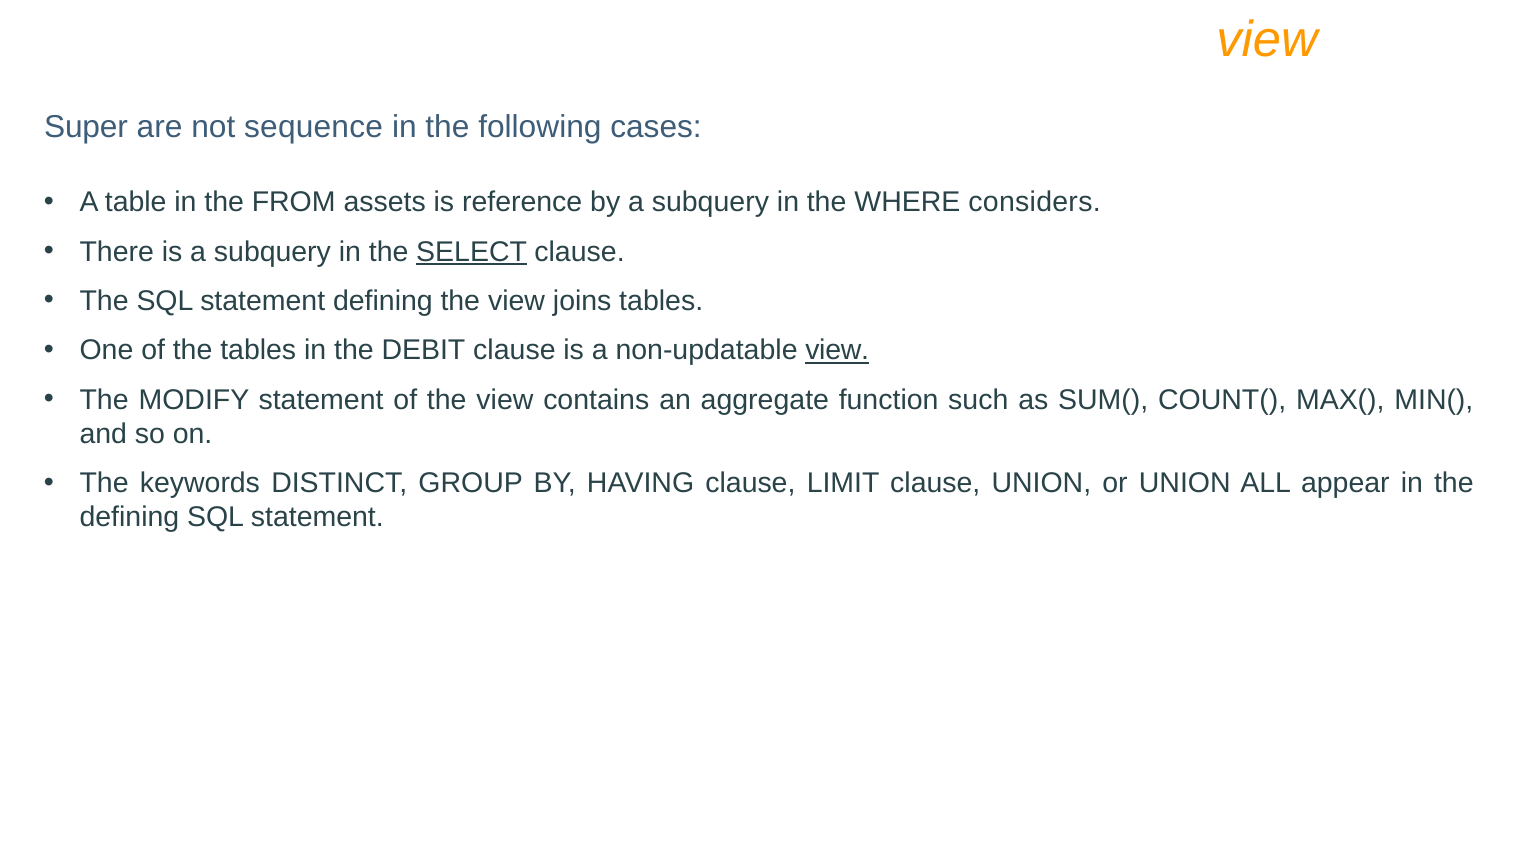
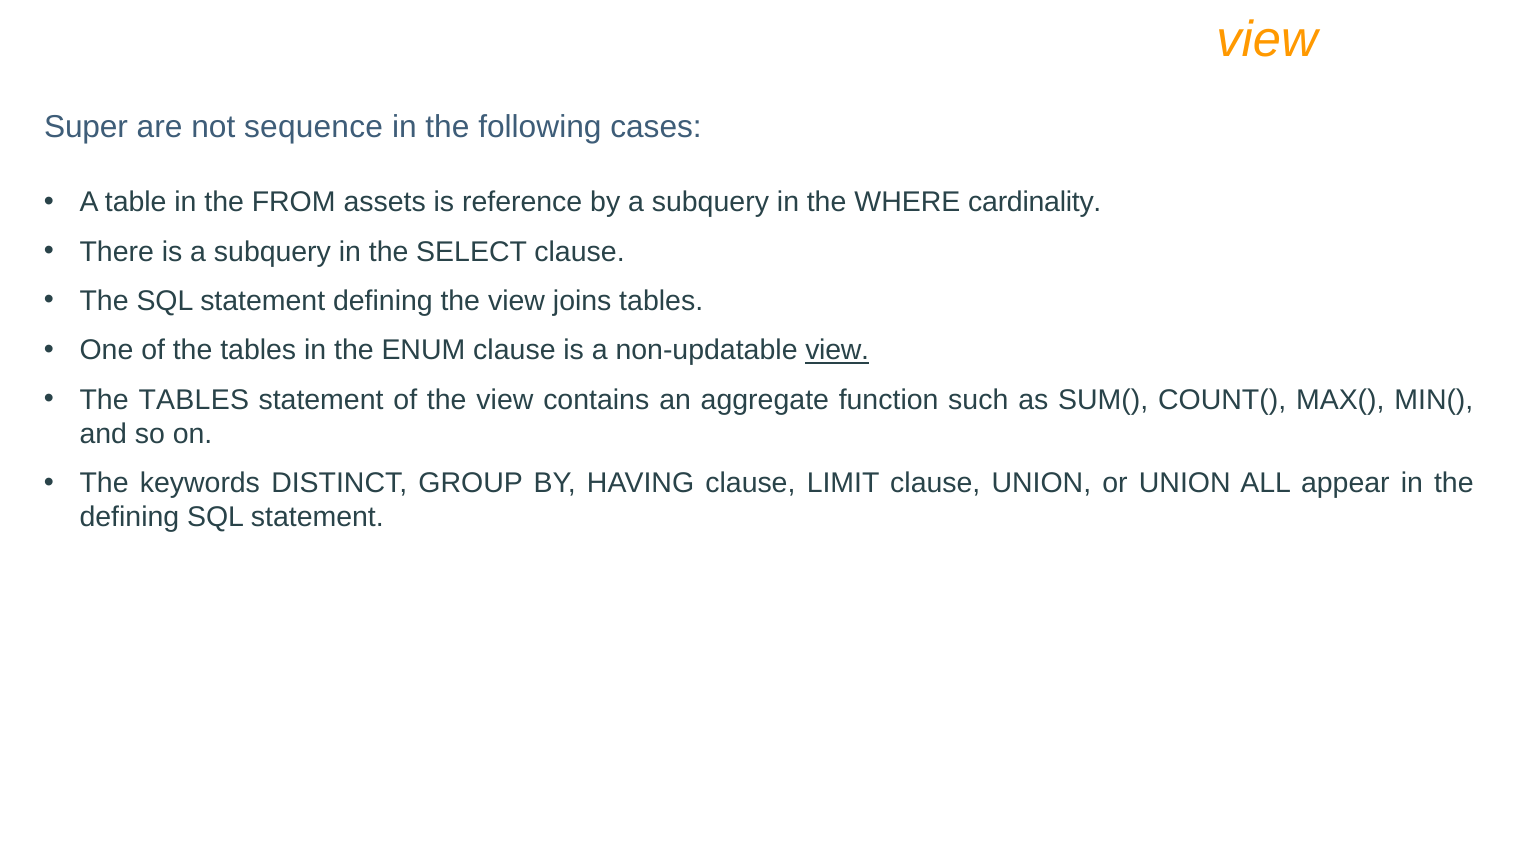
considers: considers -> cardinality
SELECT underline: present -> none
DEBIT: DEBIT -> ENUM
MODIFY at (194, 400): MODIFY -> TABLES
